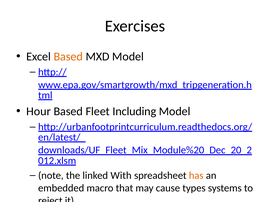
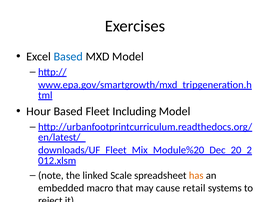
Based at (68, 57) colour: orange -> blue
With: With -> Scale
types: types -> retail
